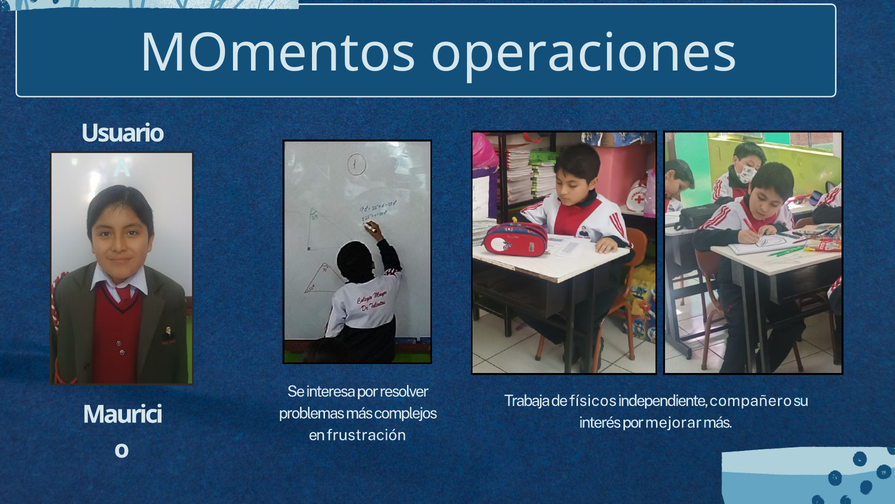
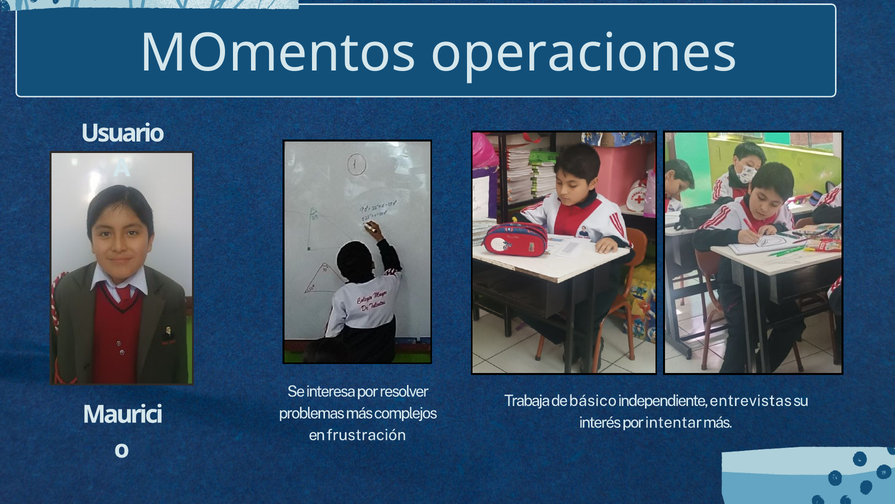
físicos: físicos -> básico
compañero: compañero -> entrevistas
mejorar: mejorar -> intentar
